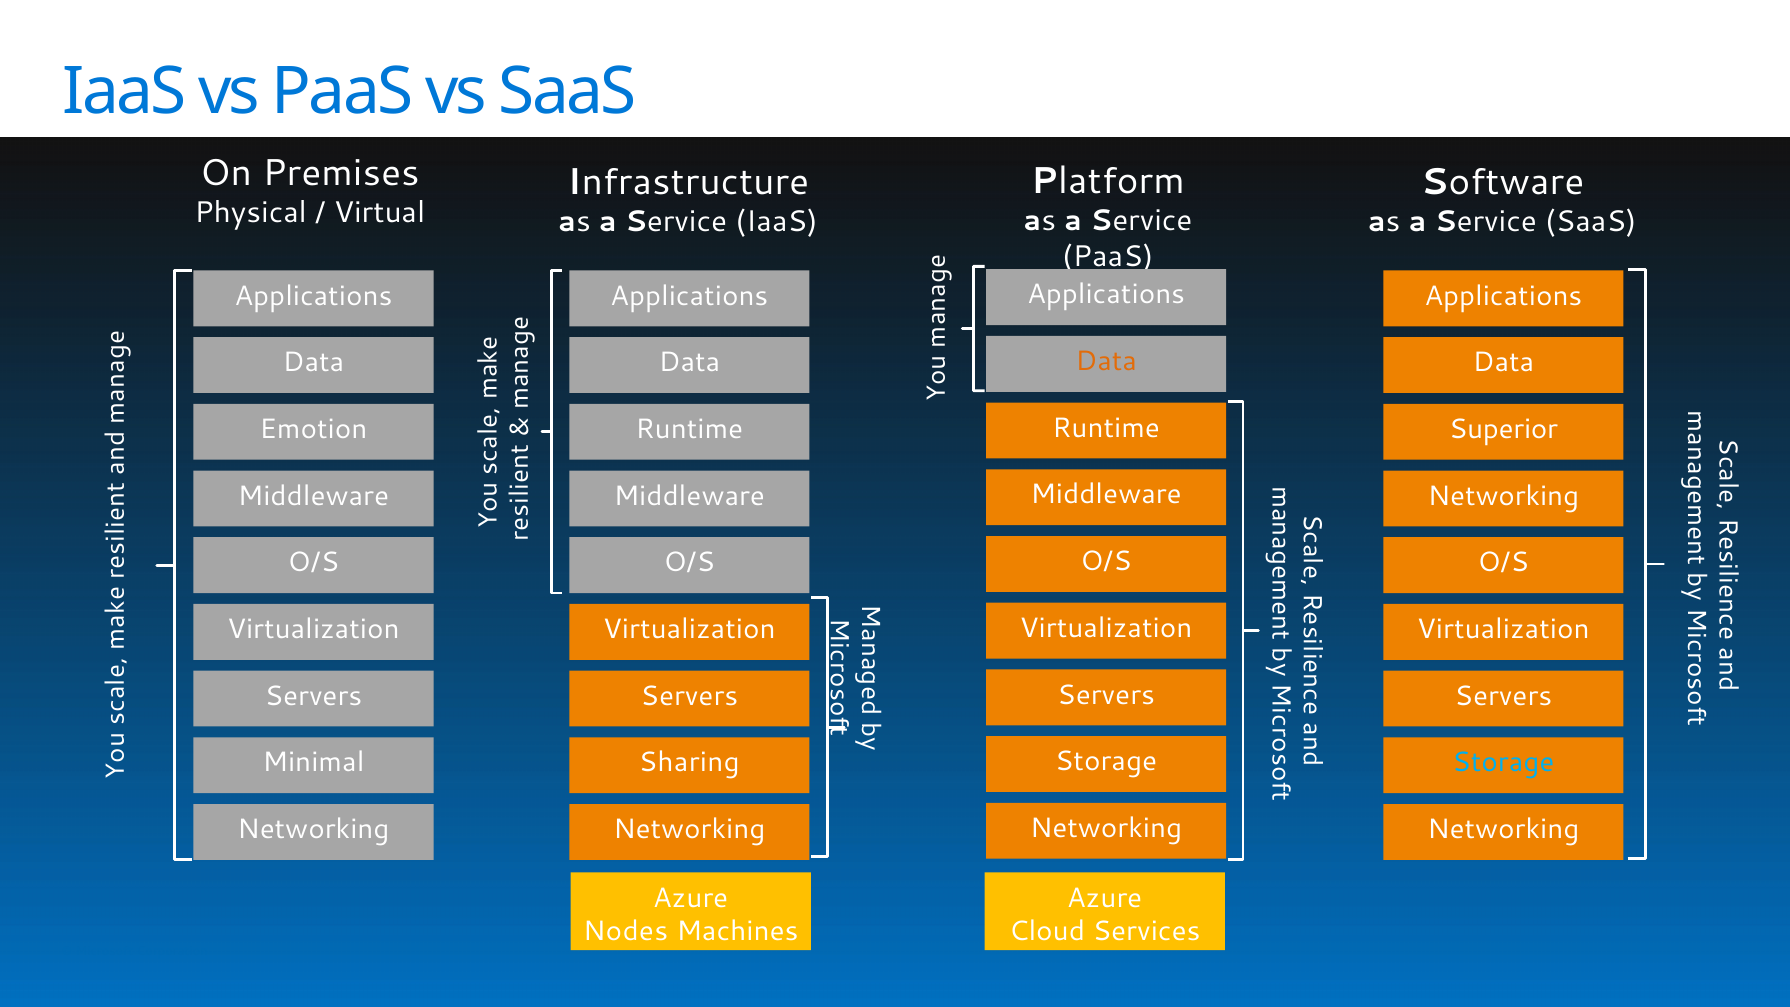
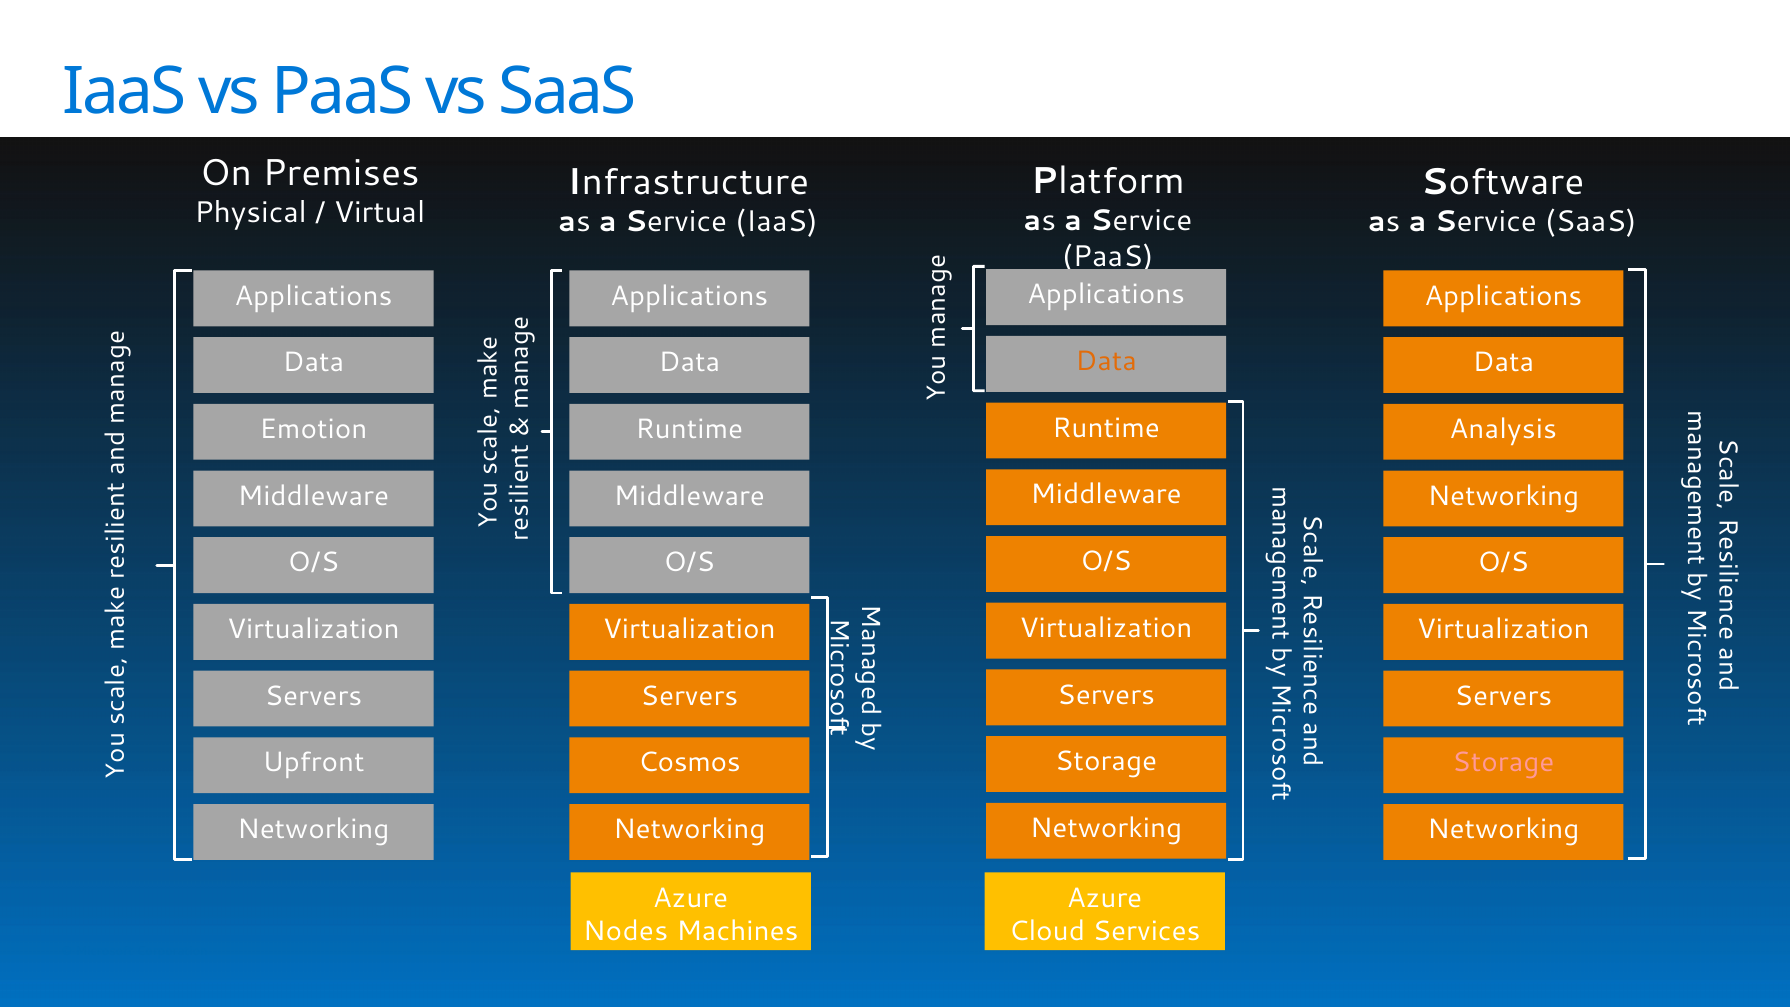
Superior: Superior -> Analysis
Minimal: Minimal -> Upfront
Sharing: Sharing -> Cosmos
Storage at (1503, 763) colour: light blue -> pink
